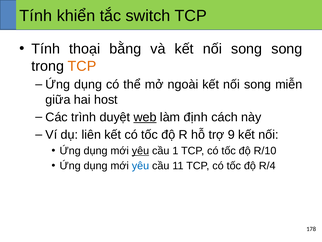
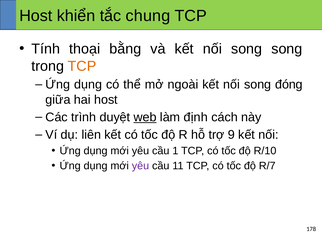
Tính at (36, 16): Tính -> Host
switch: switch -> chung
miễn: miễn -> đóng
yêu at (140, 151) underline: present -> none
yêu at (140, 166) colour: blue -> purple
R/4: R/4 -> R/7
